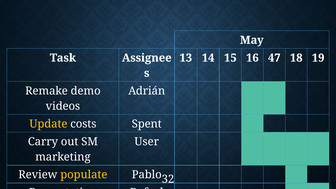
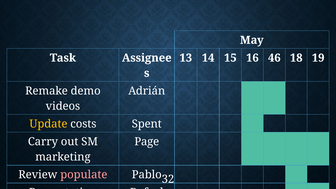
47: 47 -> 46
User: User -> Page
populate colour: yellow -> pink
